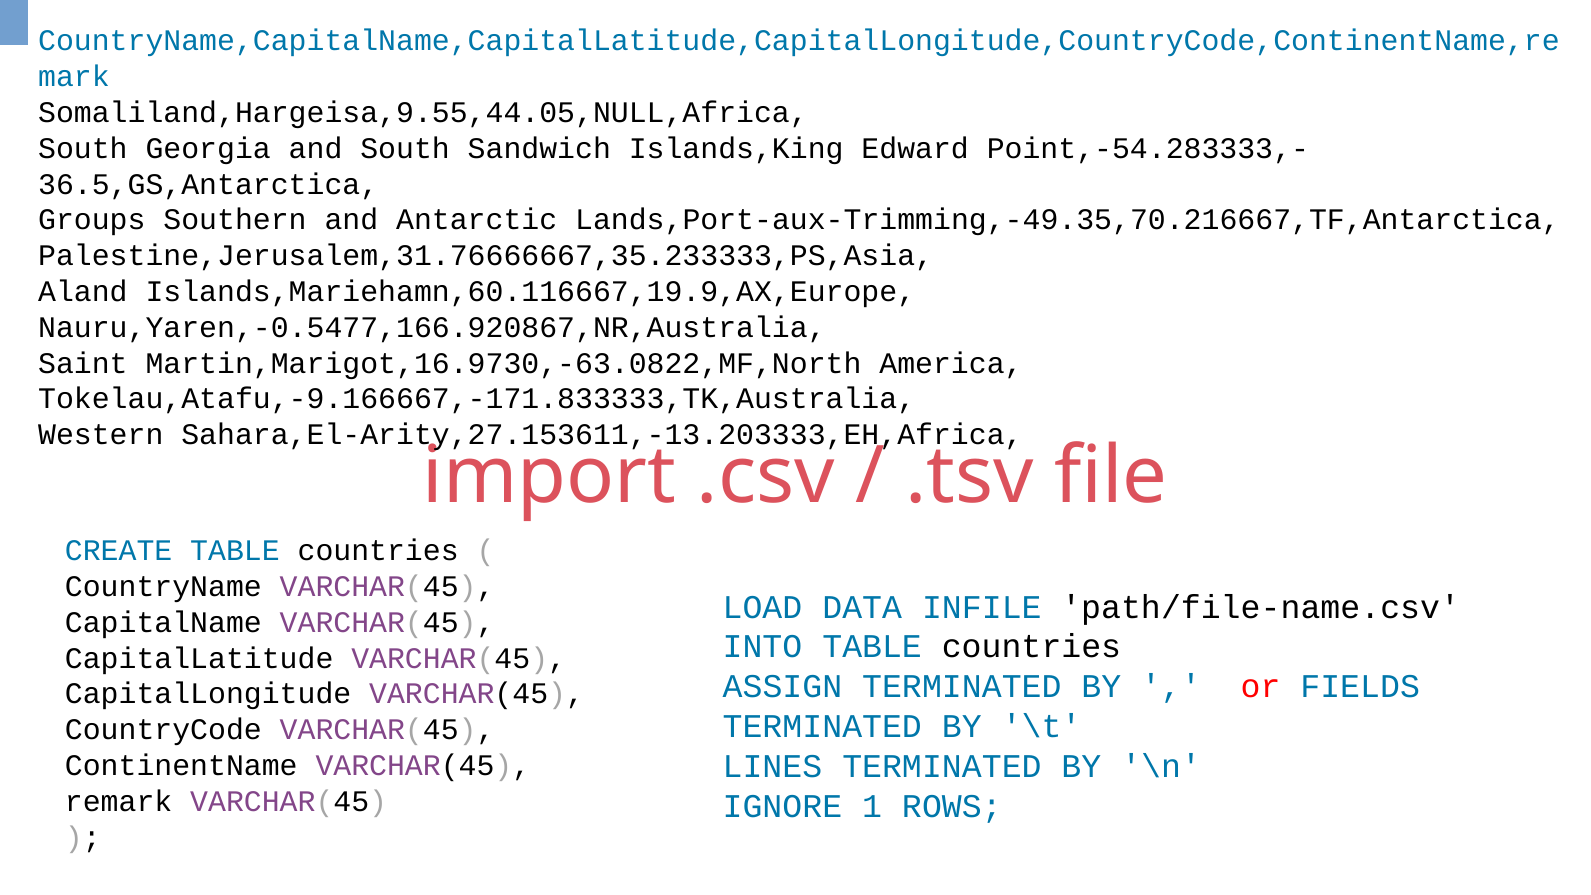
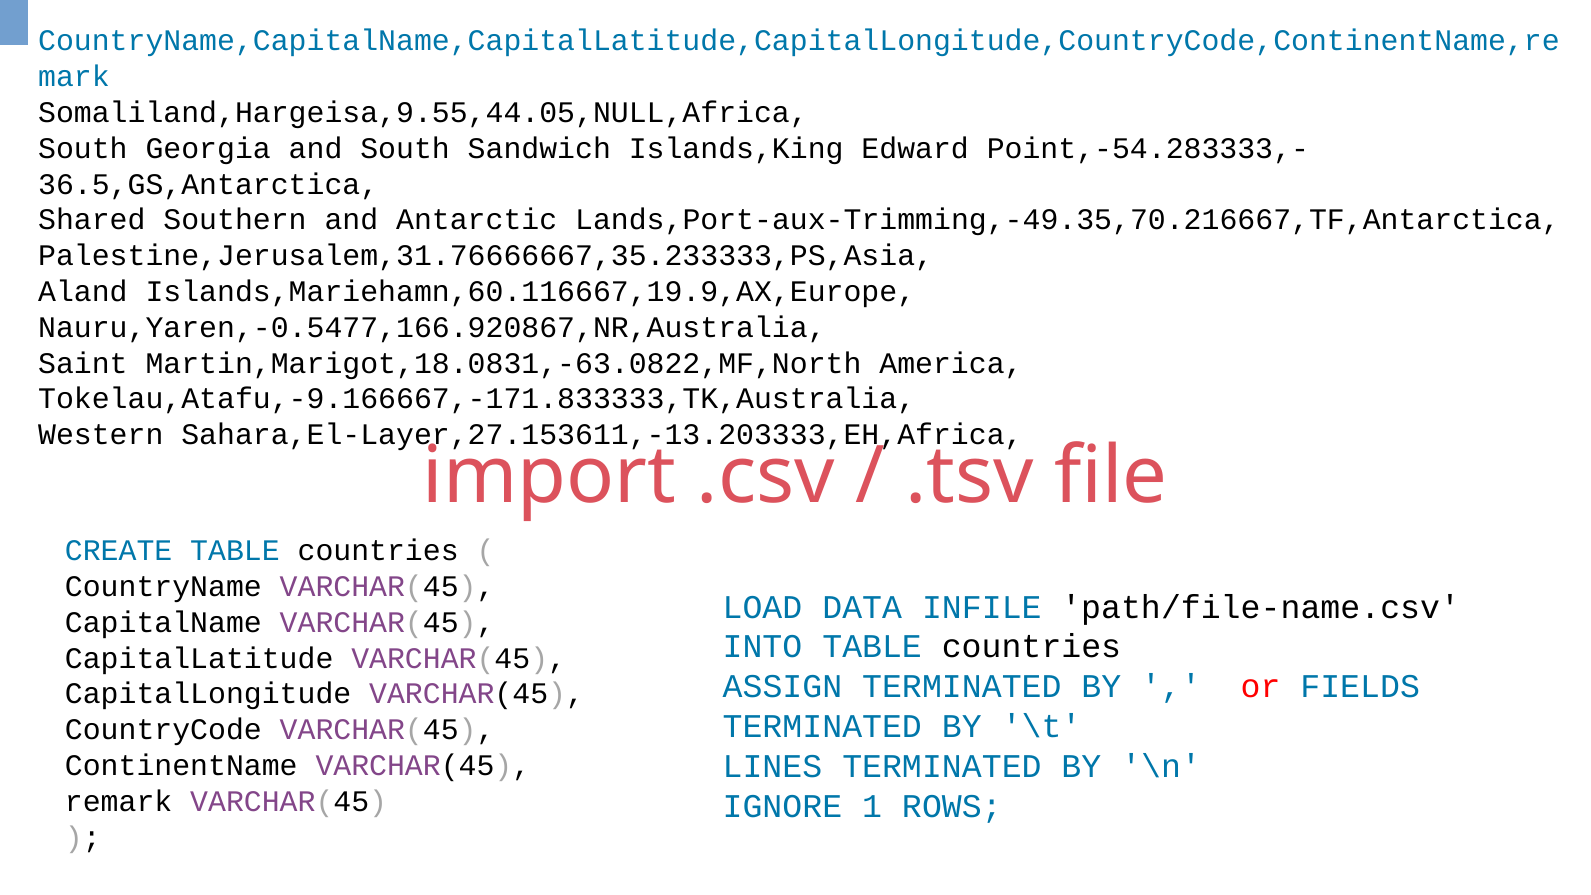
Groups: Groups -> Shared
Martin,Marigot,16.9730,-63.0822,MF,North: Martin,Marigot,16.9730,-63.0822,MF,North -> Martin,Marigot,18.0831,-63.0822,MF,North
Sahara,El-Arity,27.153611,-13.203333,EH,Africa: Sahara,El-Arity,27.153611,-13.203333,EH,Africa -> Sahara,El-Layer,27.153611,-13.203333,EH,Africa
